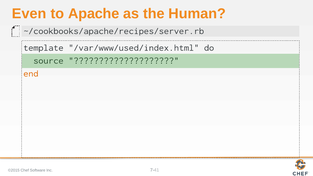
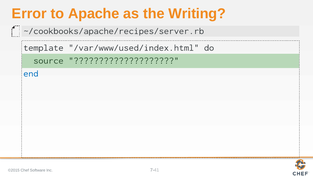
Even: Even -> Error
Human: Human -> Writing
end colour: orange -> blue
